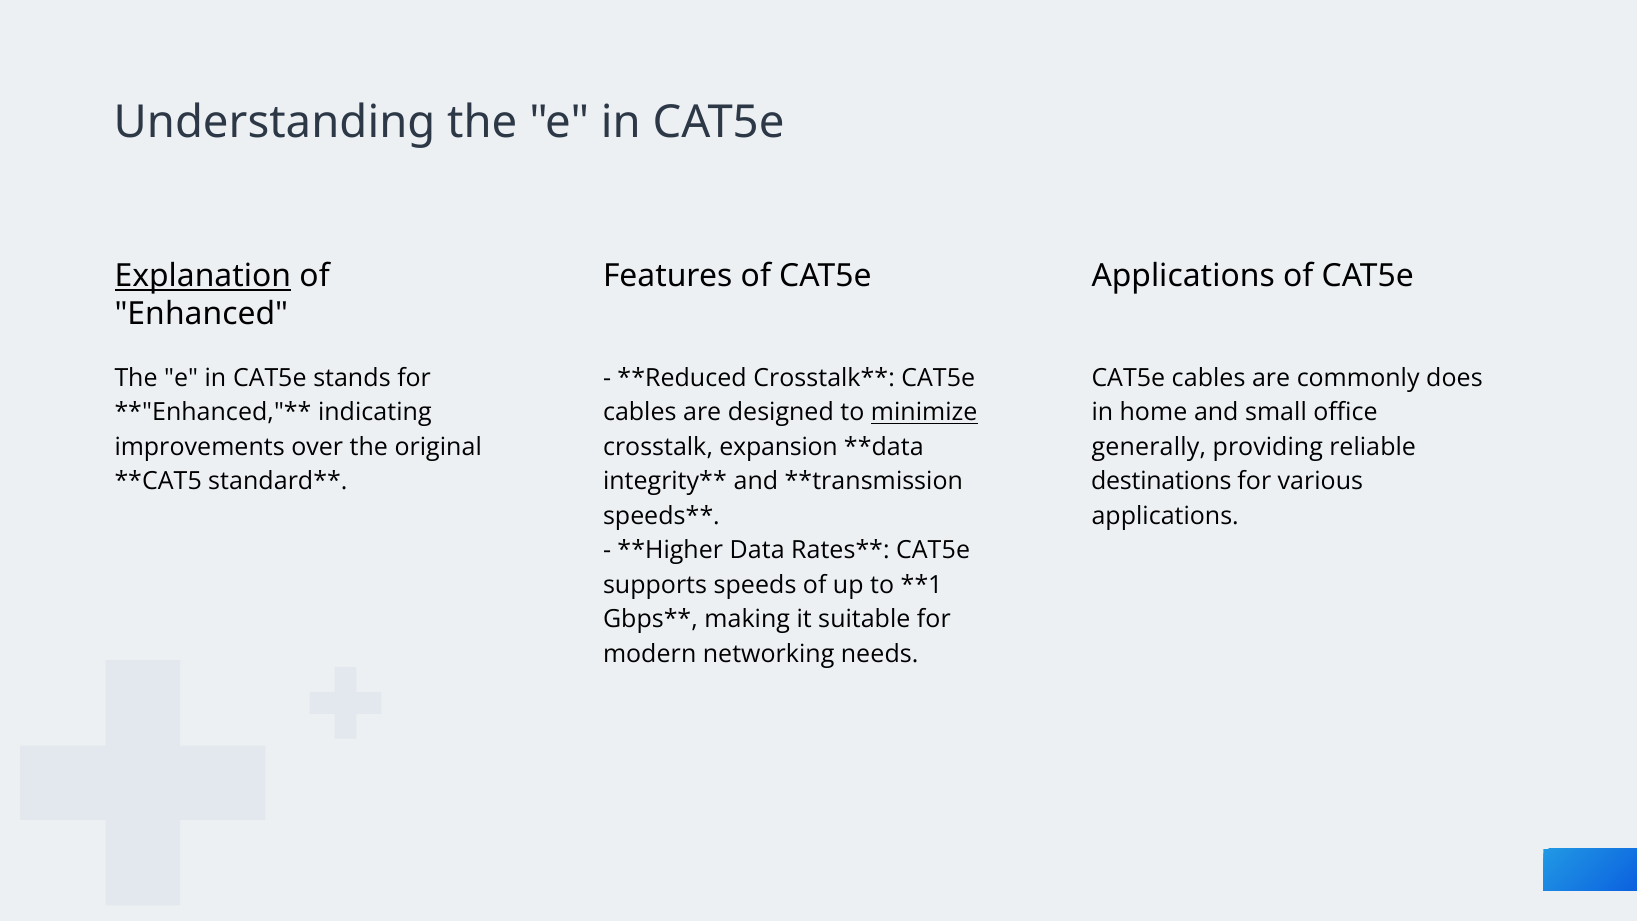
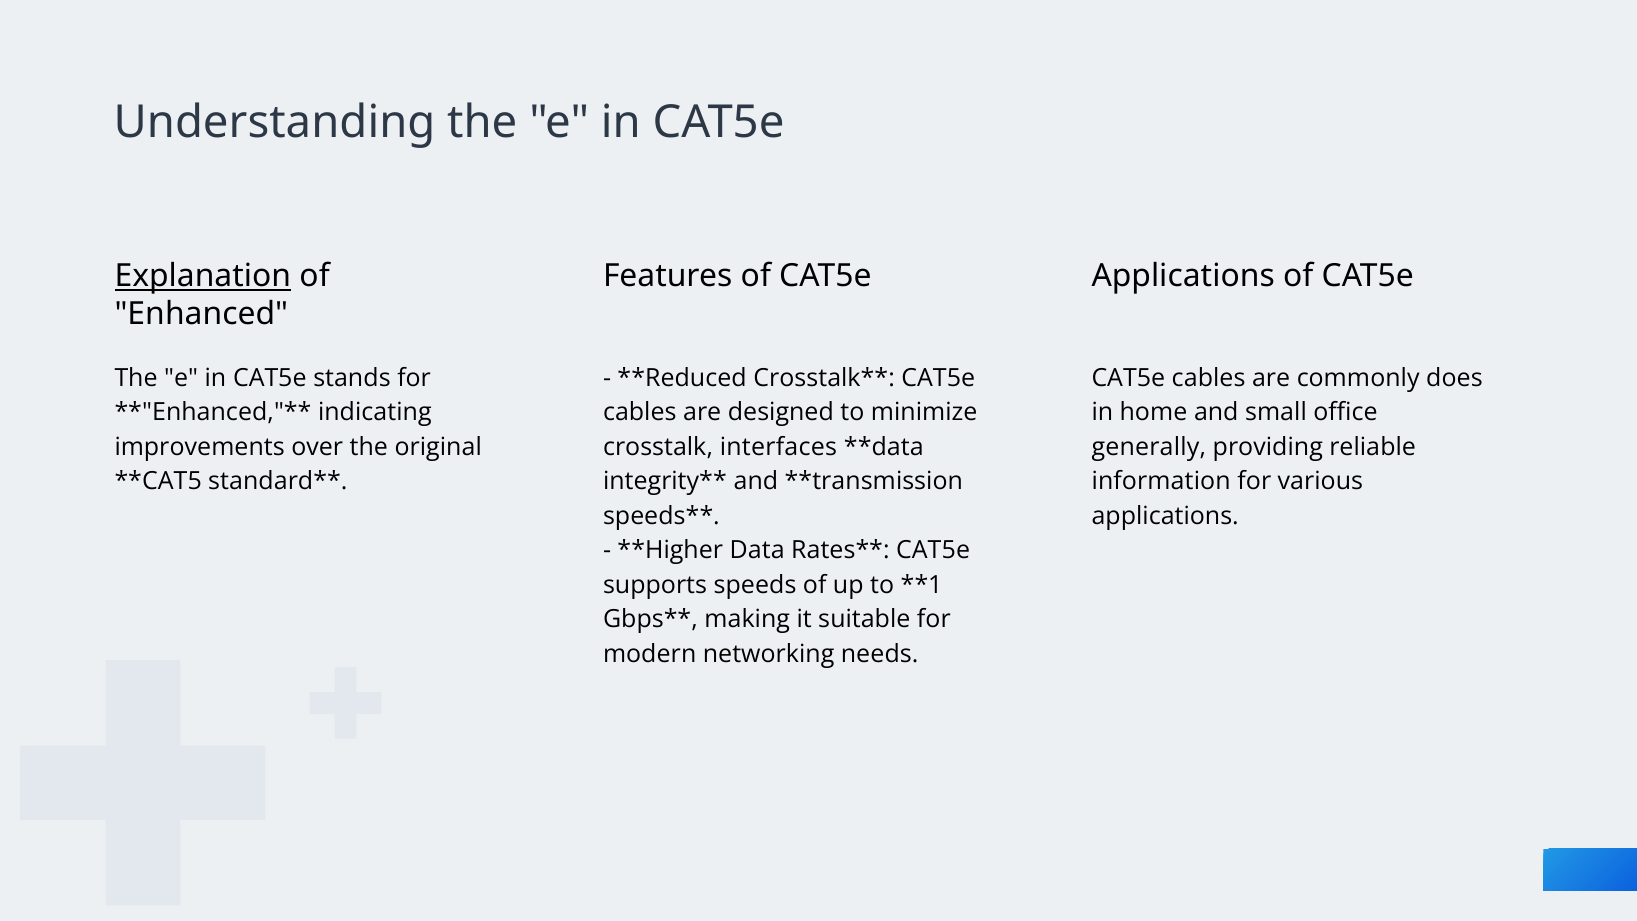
minimize underline: present -> none
expansion: expansion -> interfaces
destinations: destinations -> information
